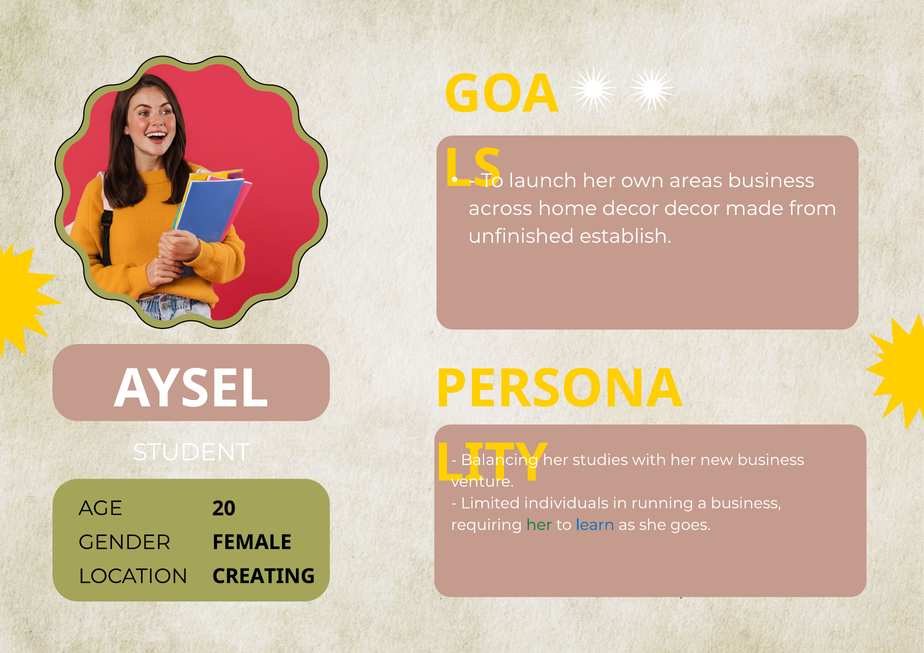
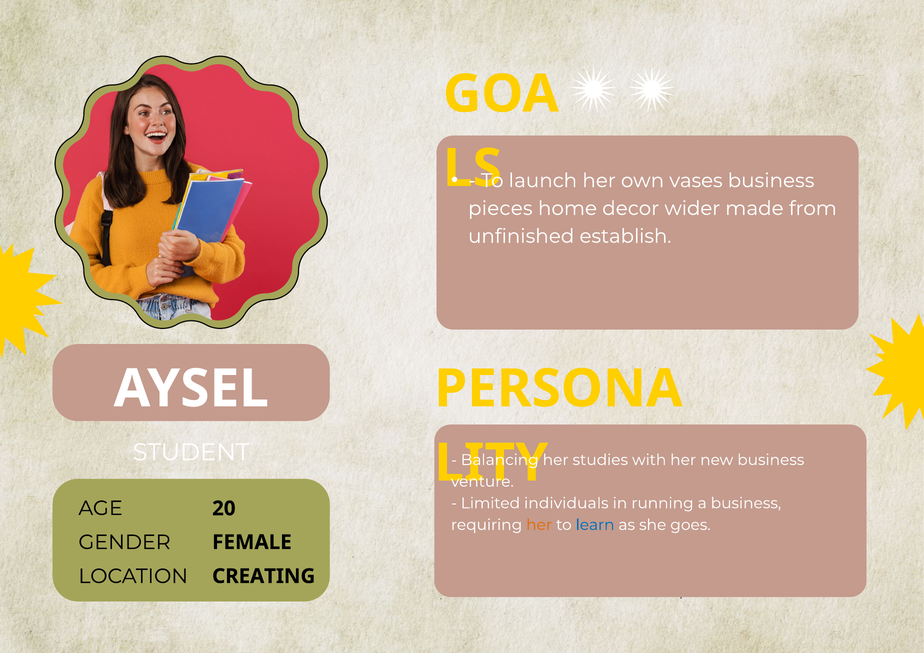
areas: areas -> vases
across: across -> pieces
decor decor: decor -> wider
her at (539, 525) colour: green -> orange
